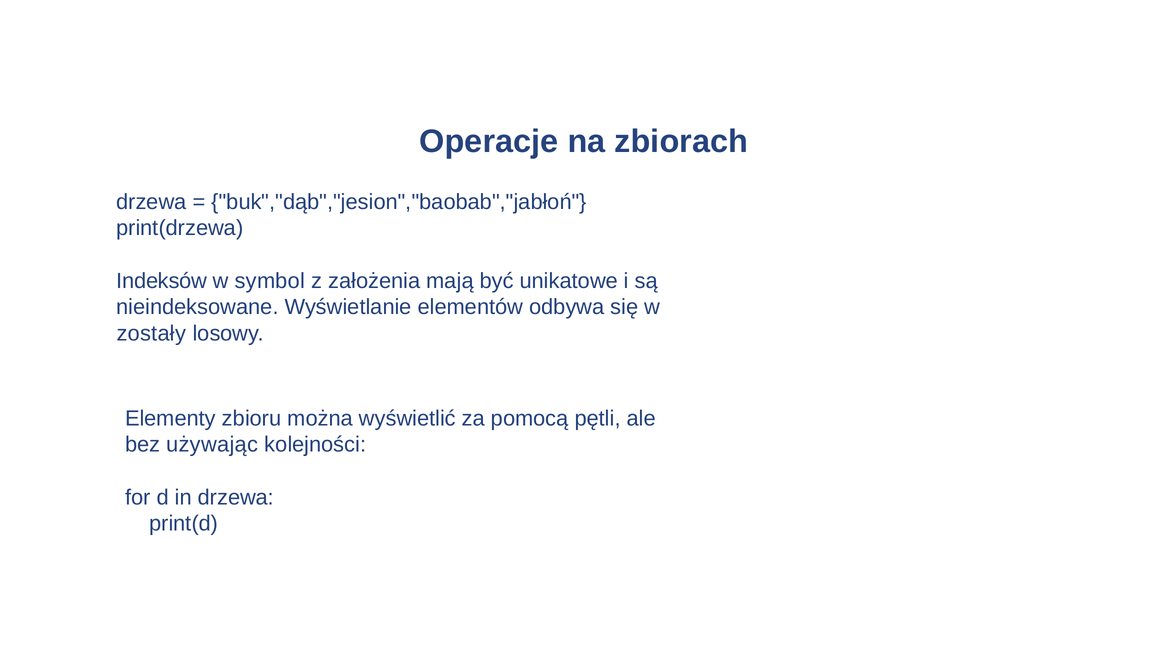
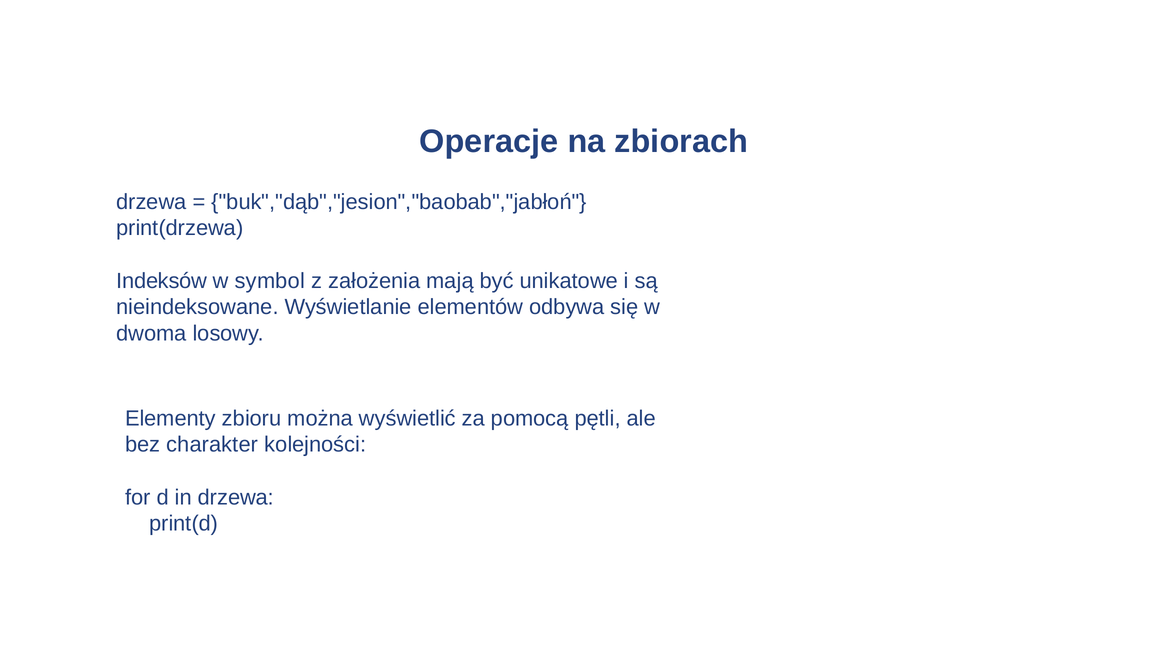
zostały: zostały -> dwoma
używając: używając -> charakter
